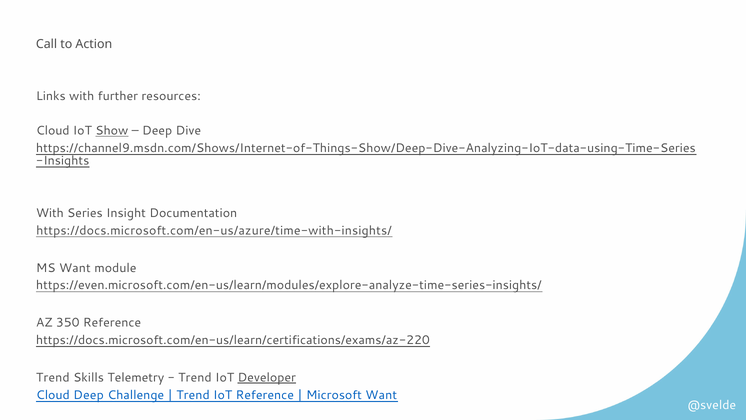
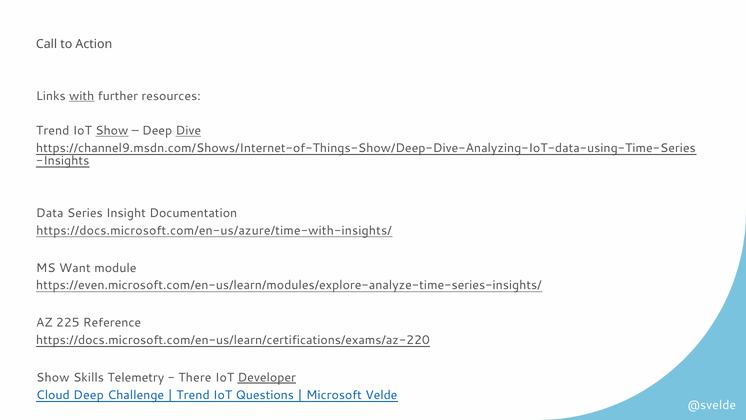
with at (82, 96) underline: none -> present
Cloud at (53, 131): Cloud -> Trend
Dive underline: none -> present
With at (50, 213): With -> Data
350: 350 -> 225
Trend at (53, 377): Trend -> Show
Trend at (195, 377): Trend -> There
IoT Reference: Reference -> Questions
Microsoft Want: Want -> Velde
